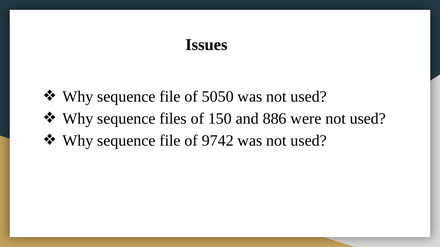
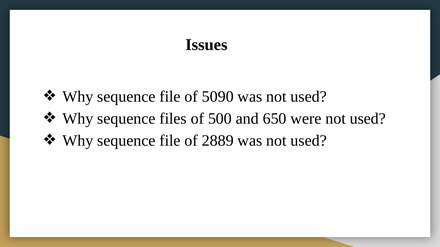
5050: 5050 -> 5090
150: 150 -> 500
886: 886 -> 650
9742: 9742 -> 2889
